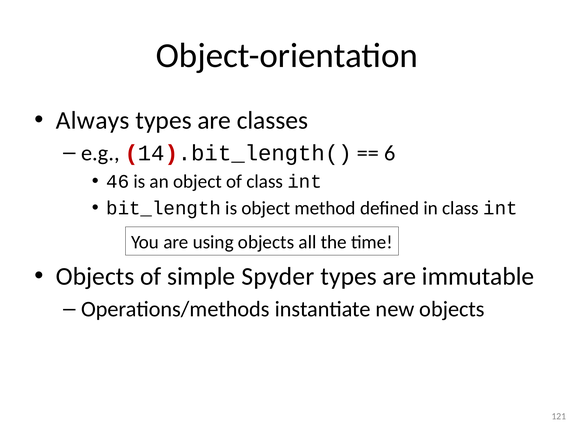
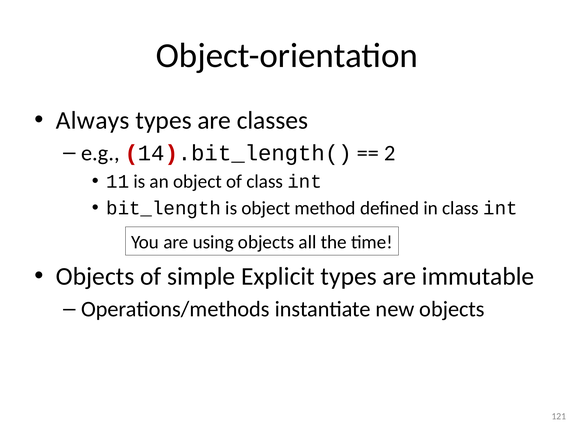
6: 6 -> 2
46: 46 -> 11
Spyder: Spyder -> Explicit
